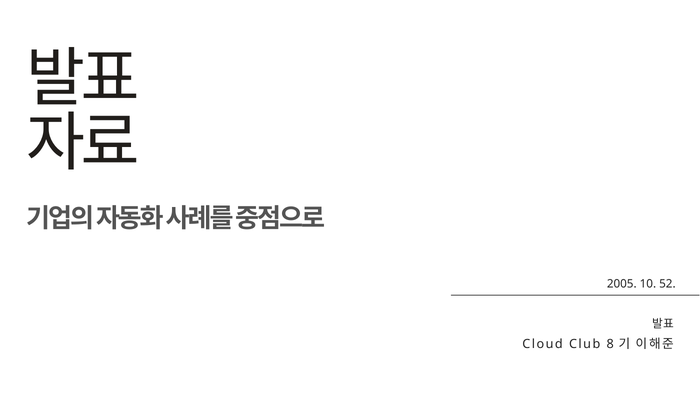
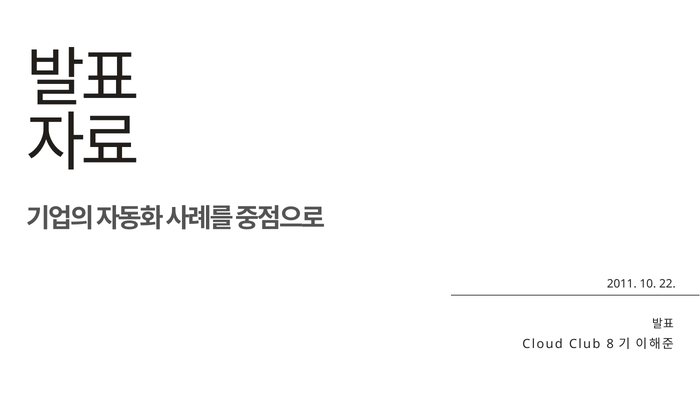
2005: 2005 -> 2011
52: 52 -> 22
